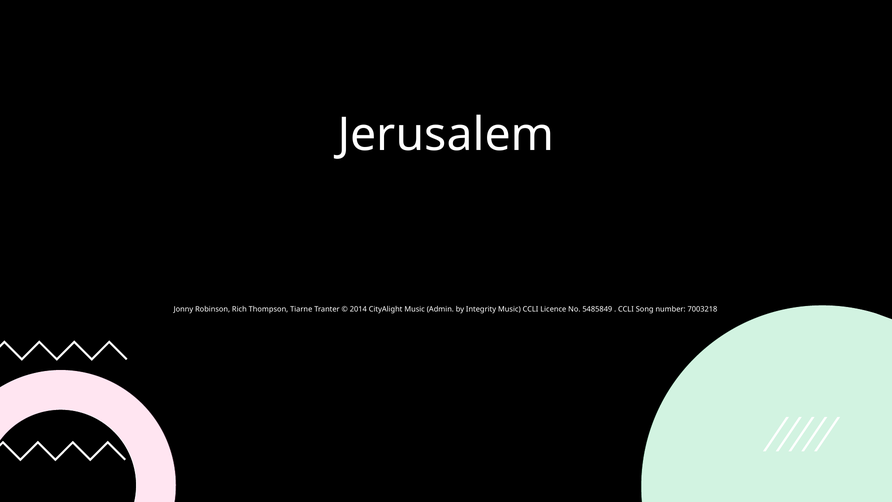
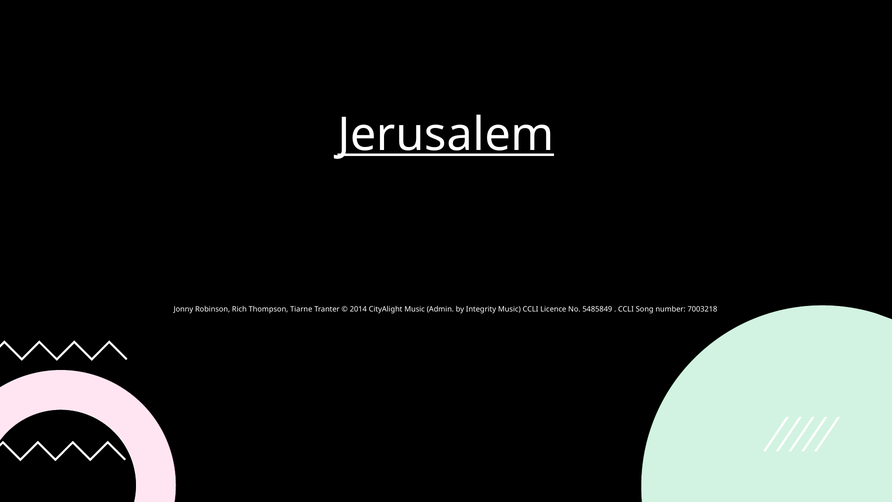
Jerusalem underline: none -> present
